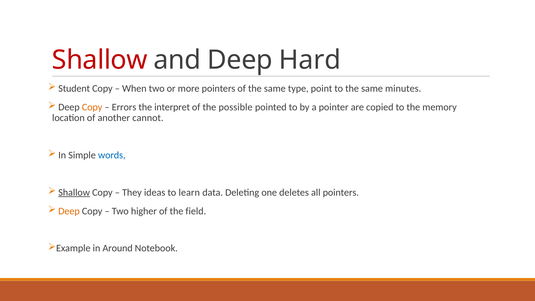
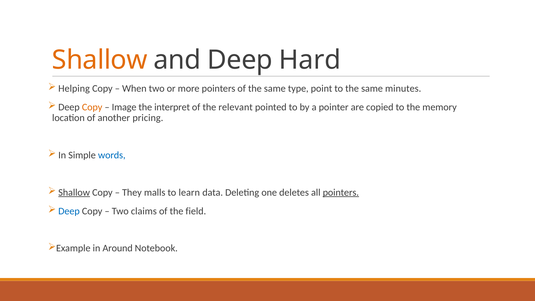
Shallow at (100, 60) colour: red -> orange
Student: Student -> Helping
Errors: Errors -> Image
possible: possible -> relevant
cannot: cannot -> pricing
ideas: ideas -> malls
pointers at (341, 192) underline: none -> present
Deep at (69, 211) colour: orange -> blue
higher: higher -> claims
